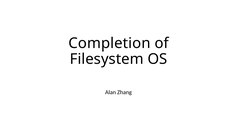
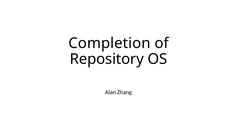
Filesystem: Filesystem -> Repository
